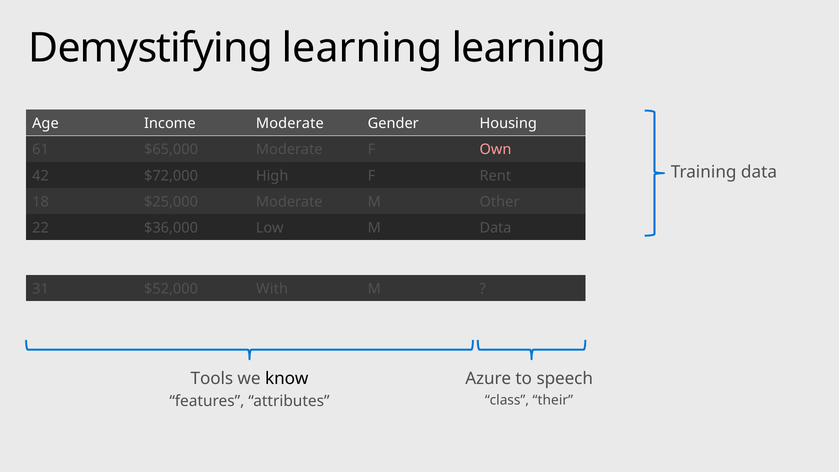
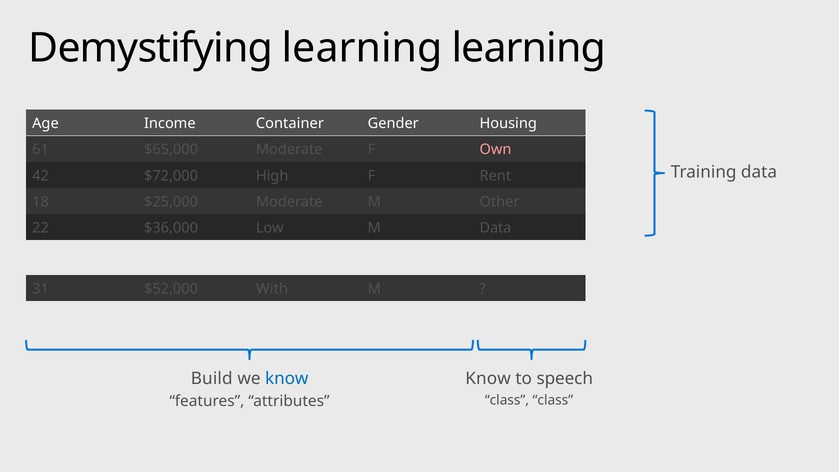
Income Moderate: Moderate -> Container
Tools: Tools -> Build
know at (287, 378) colour: black -> blue
Azure at (488, 378): Azure -> Know
class their: their -> class
